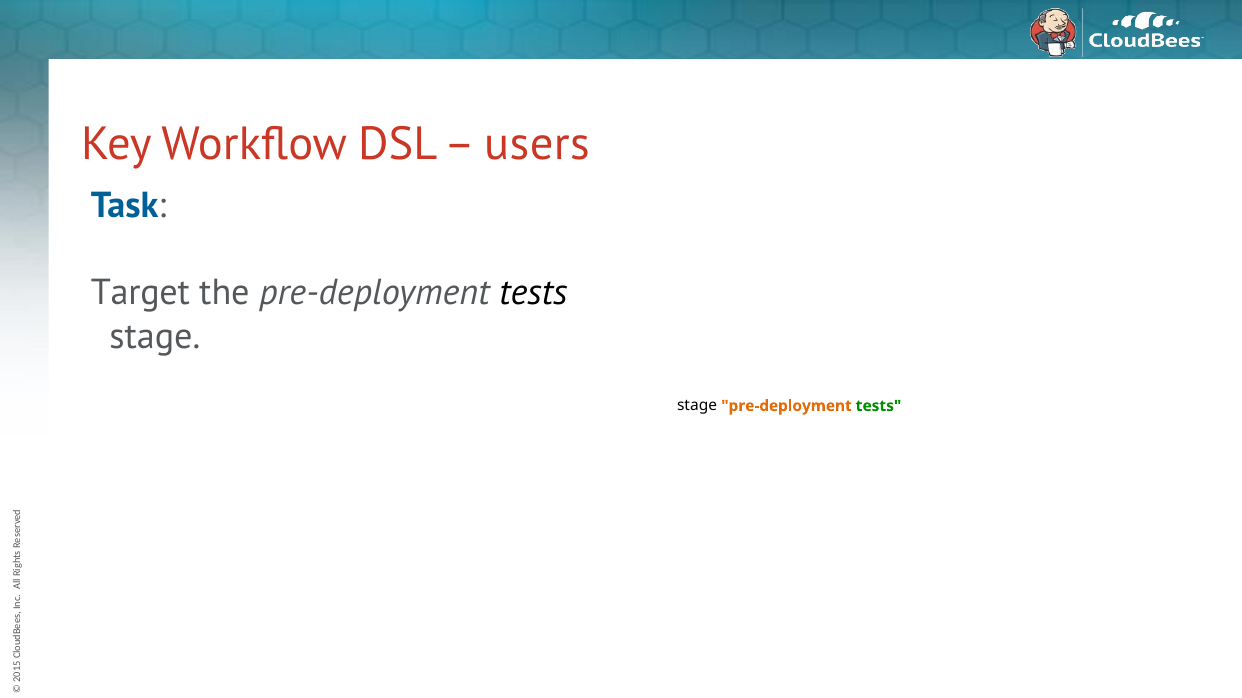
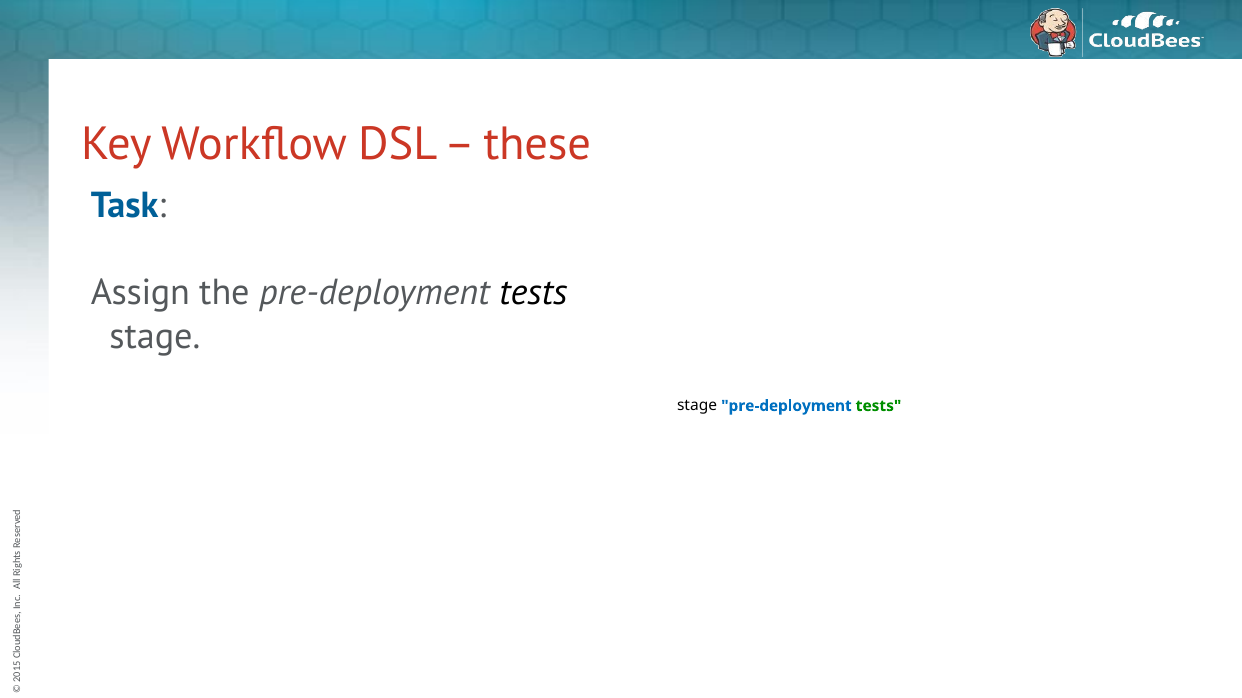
users: users -> these
Target: Target -> Assign
pre-deployment at (786, 406) colour: orange -> blue
